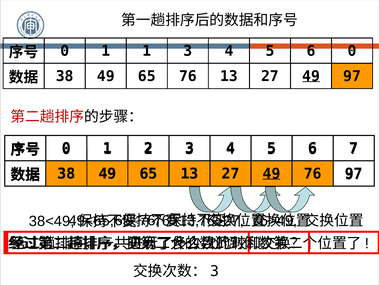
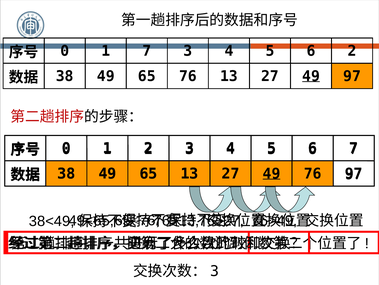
1 1: 1 -> 7
6 0: 0 -> 2
